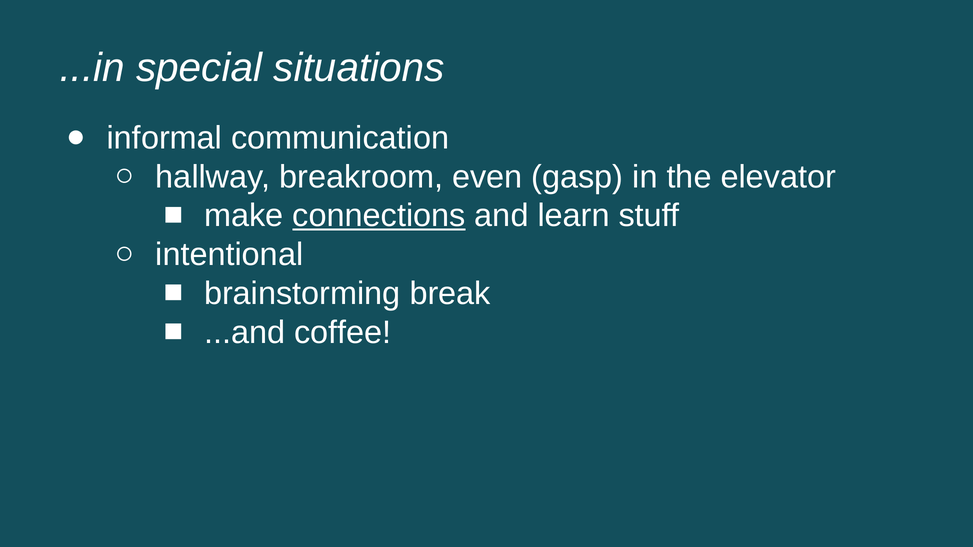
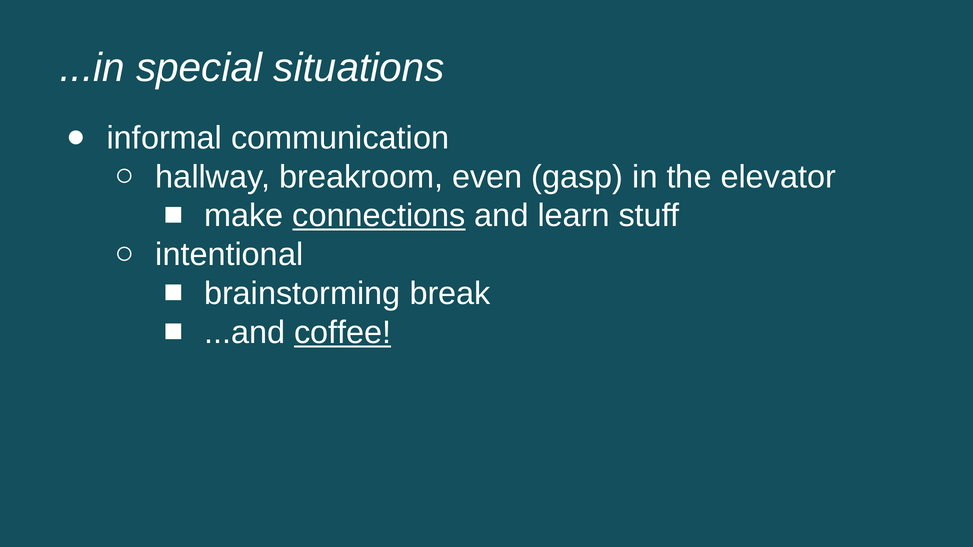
coffee underline: none -> present
